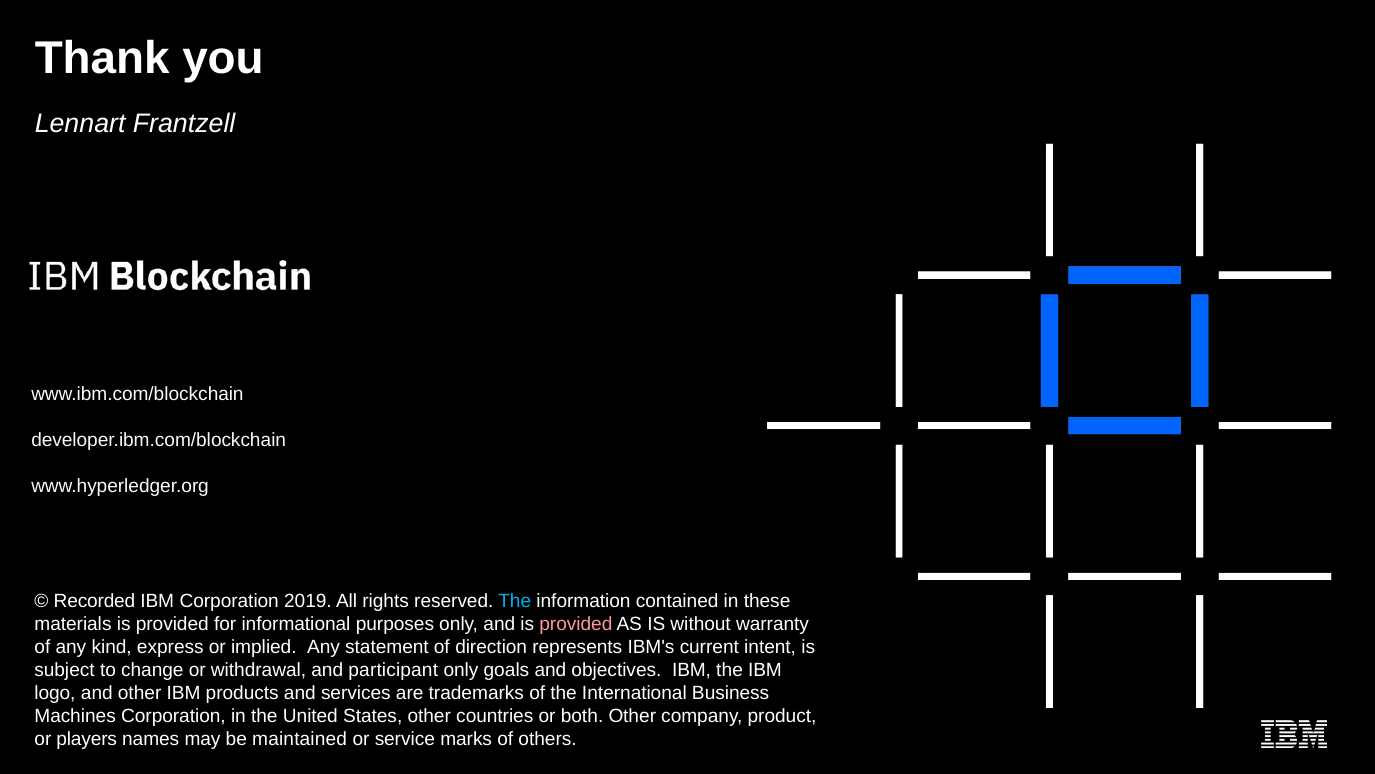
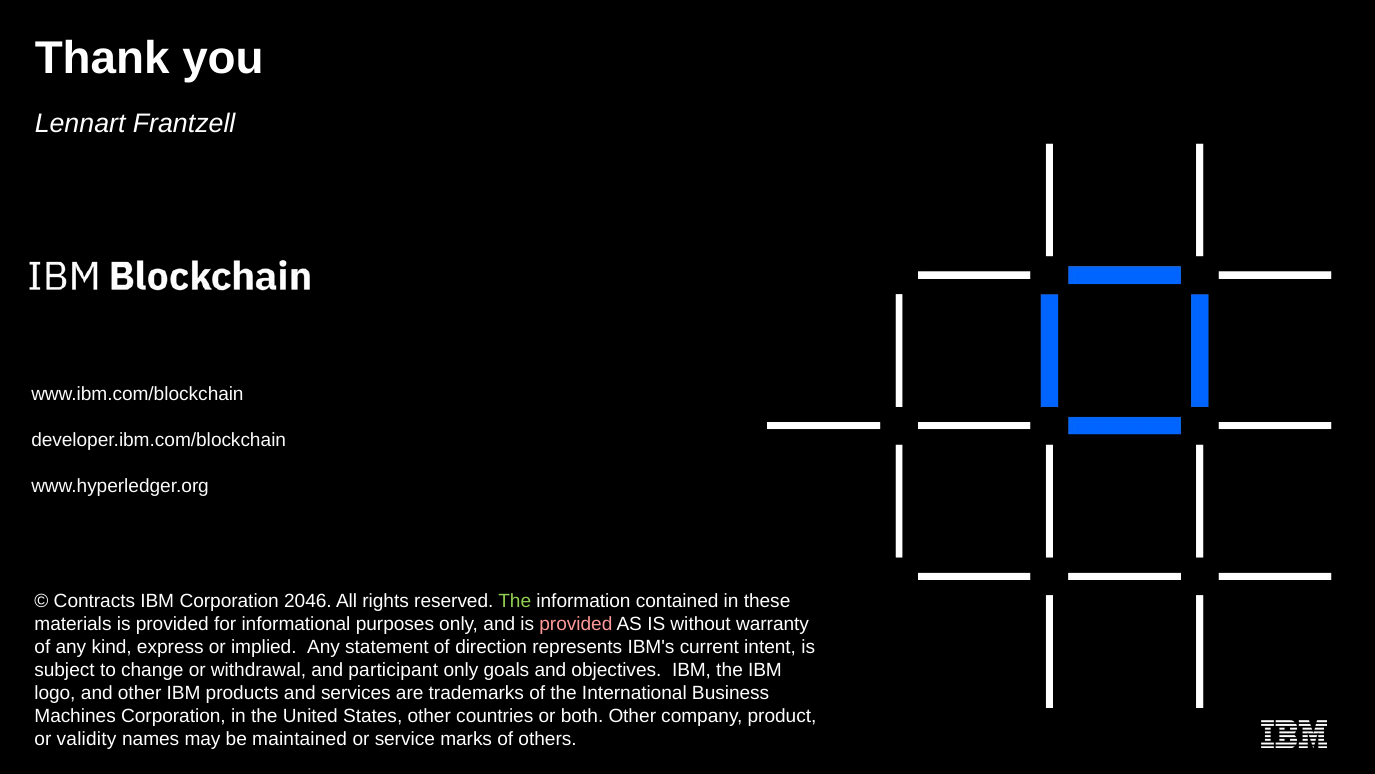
Recorded: Recorded -> Contracts
2019: 2019 -> 2046
The at (515, 601) colour: light blue -> light green
players: players -> validity
